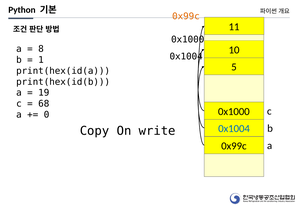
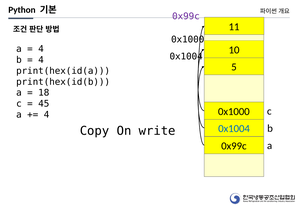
0x99c at (186, 16) colour: orange -> purple
8 at (41, 49): 8 -> 4
1 at (41, 60): 1 -> 4
19: 19 -> 18
68: 68 -> 45
0 at (47, 115): 0 -> 4
